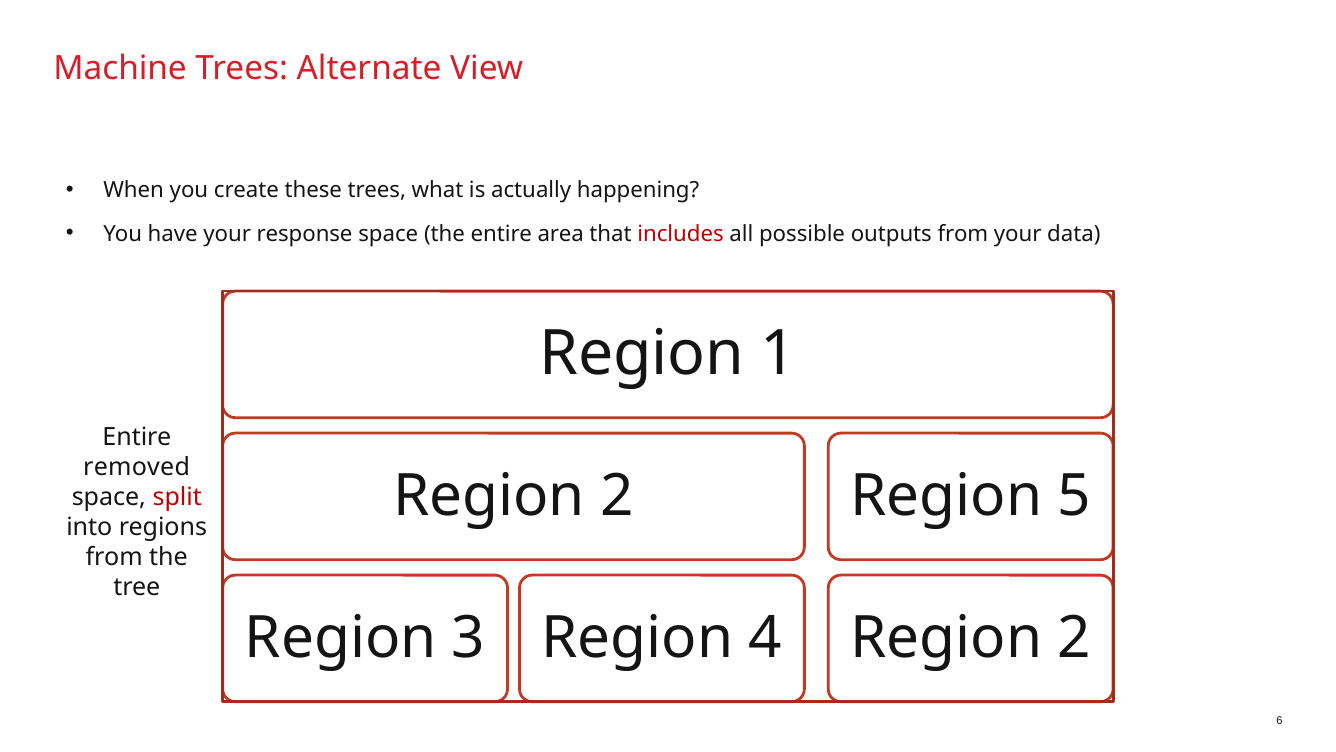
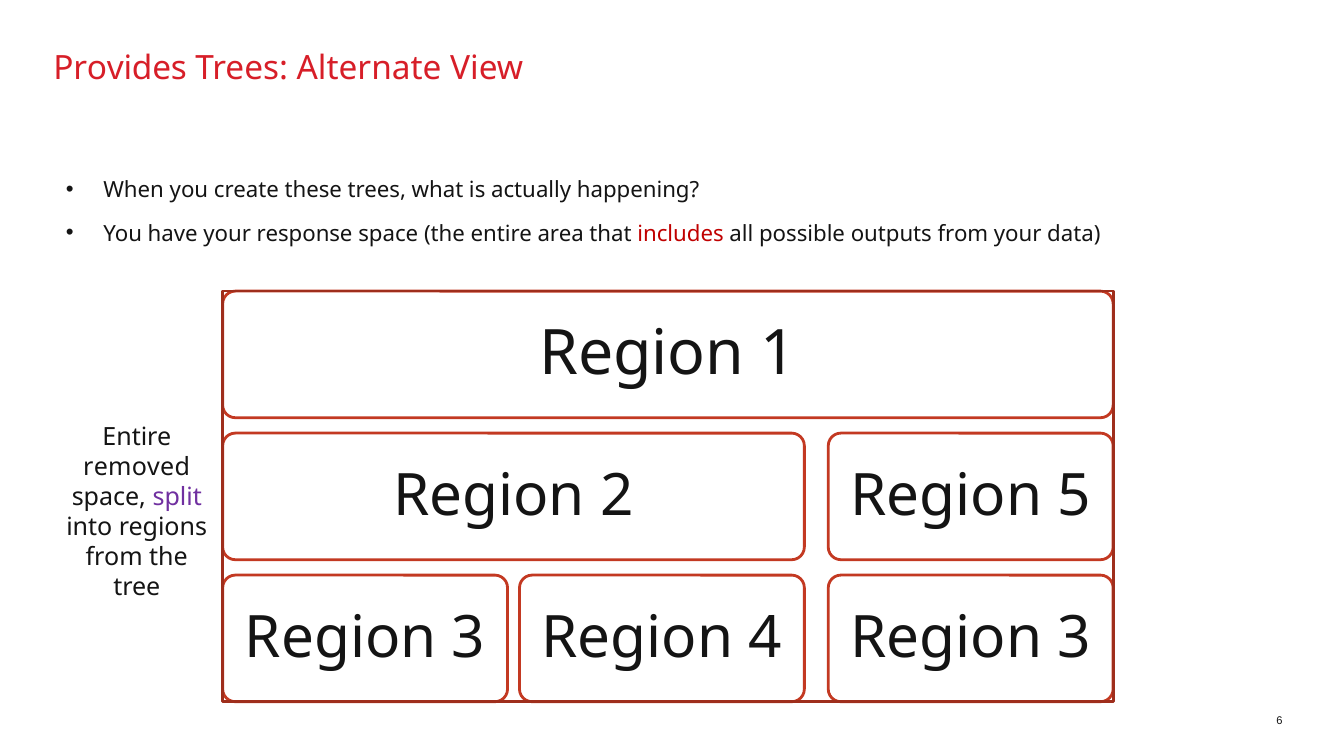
Machine: Machine -> Provides
split colour: red -> purple
2 at (1074, 638): 2 -> 3
